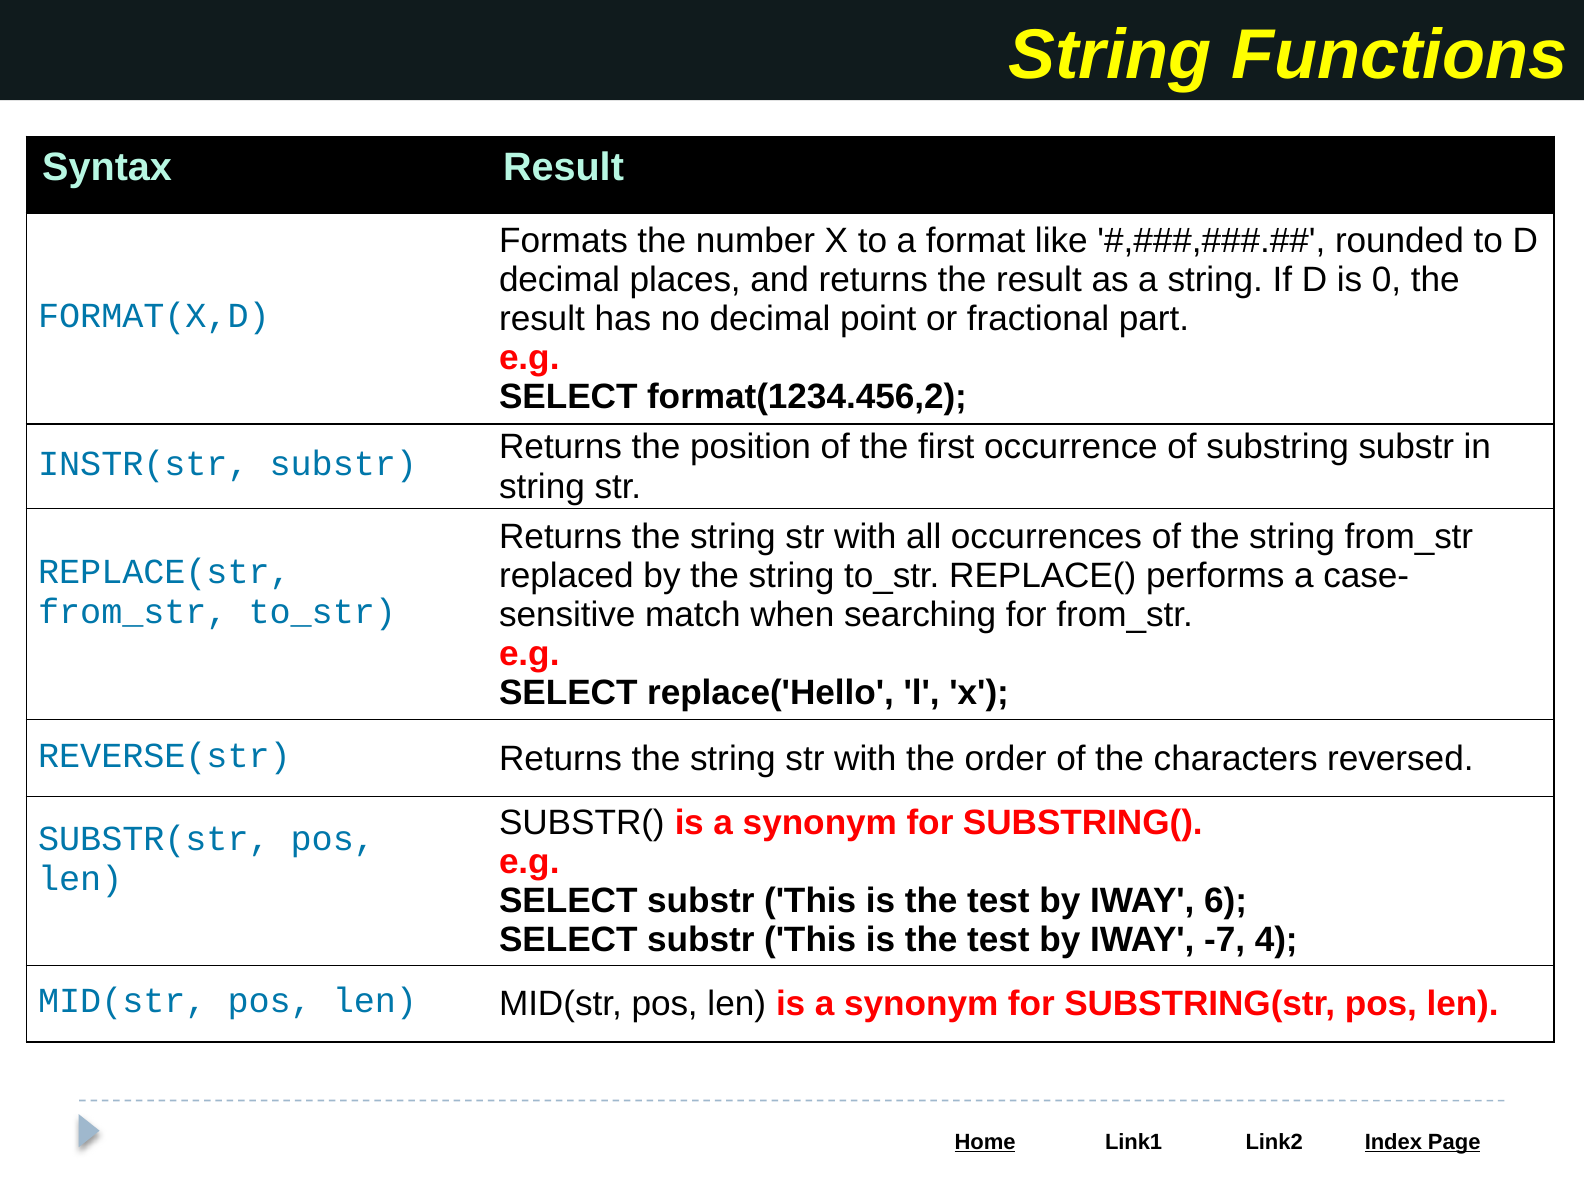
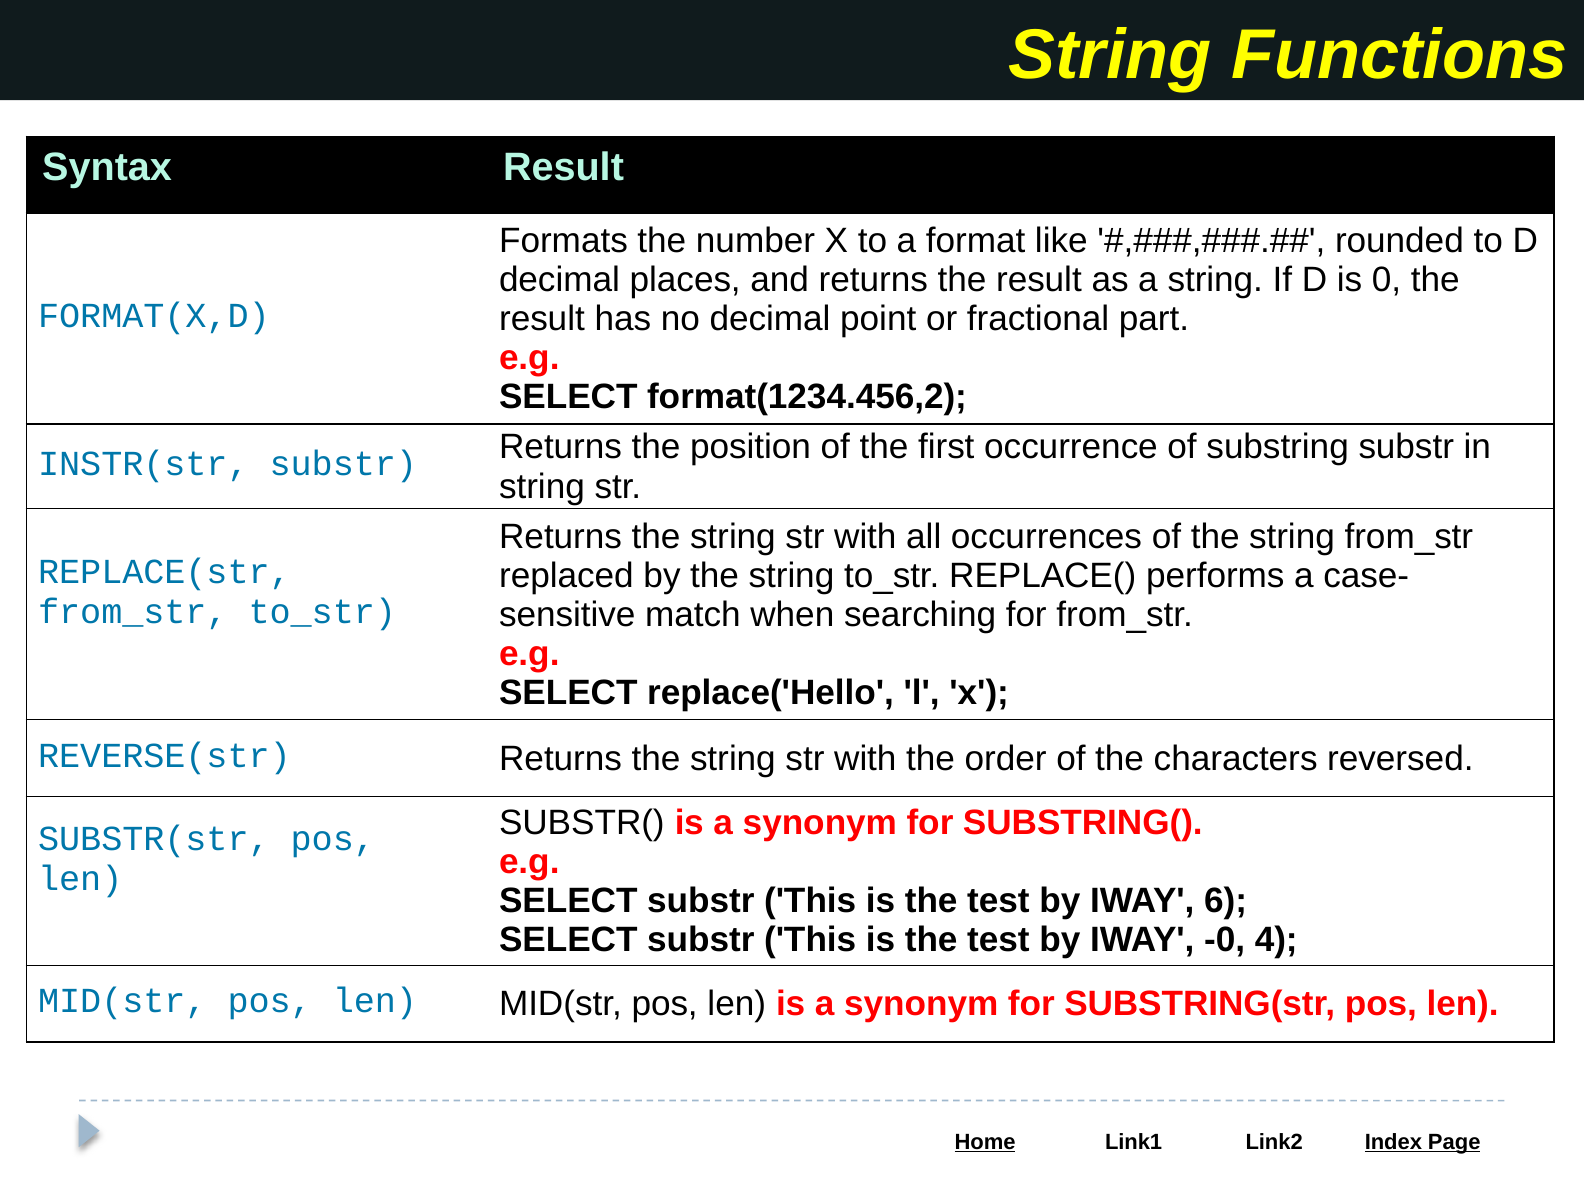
-7: -7 -> -0
